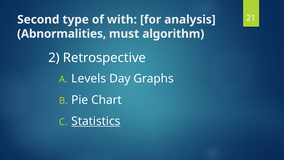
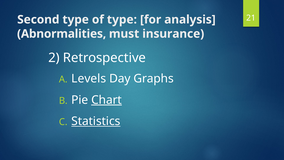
of with: with -> type
algorithm: algorithm -> insurance
Chart underline: none -> present
